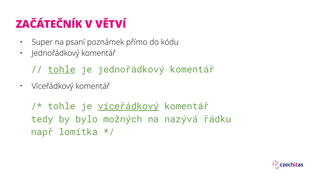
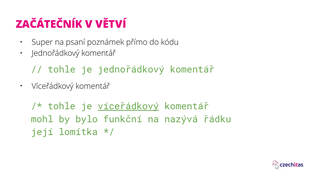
tohle at (62, 69) underline: present -> none
tedy: tedy -> mohl
možných: možných -> funkční
např: např -> její
